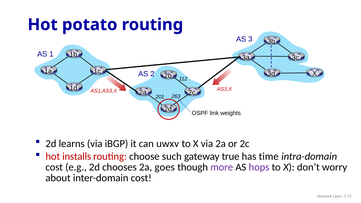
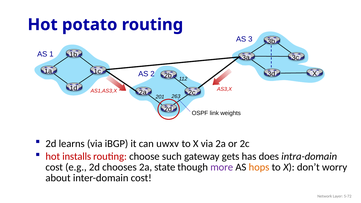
true: true -> gets
time: time -> does
goes: goes -> state
hops colour: purple -> orange
